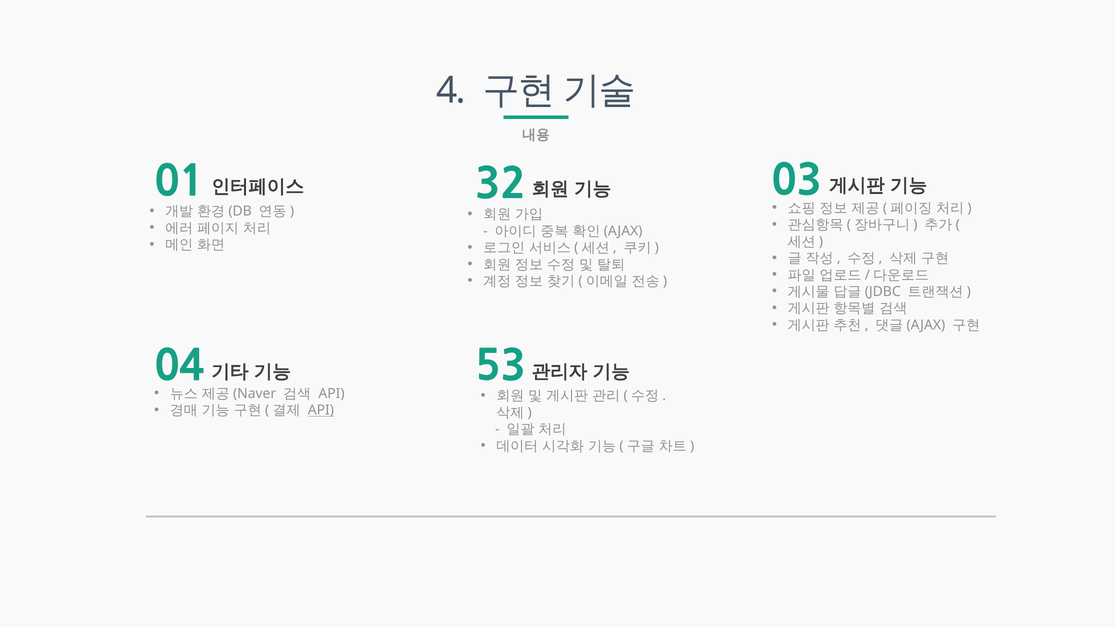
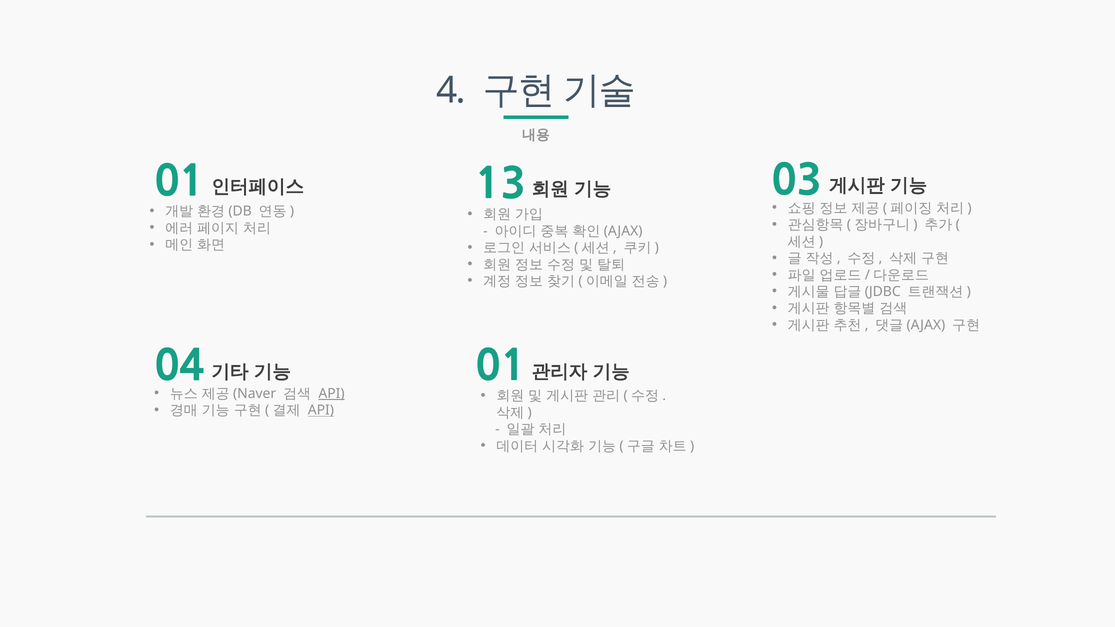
32: 32 -> 13
04 53: 53 -> 01
API at (331, 394) underline: none -> present
